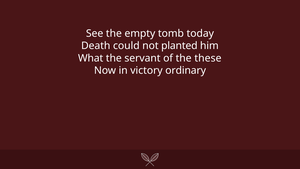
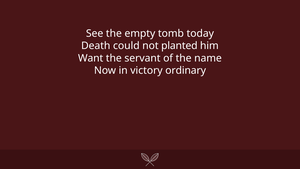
What: What -> Want
these: these -> name
